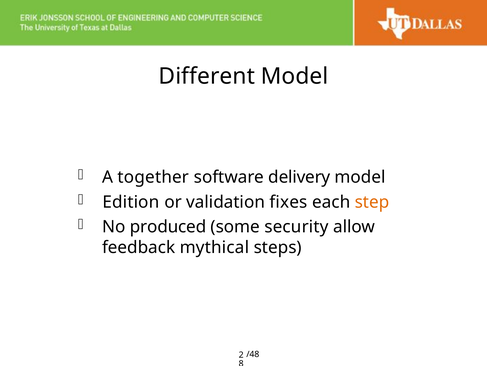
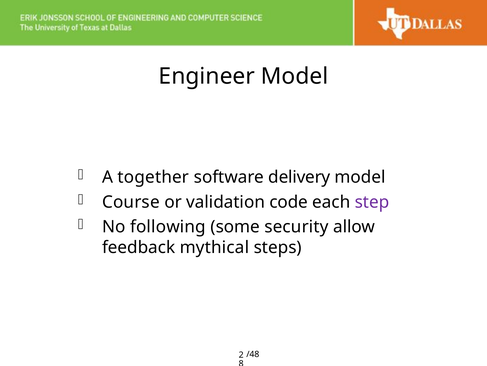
Different: Different -> Engineer
Edition: Edition -> Course
fixes: fixes -> code
step colour: orange -> purple
produced: produced -> following
